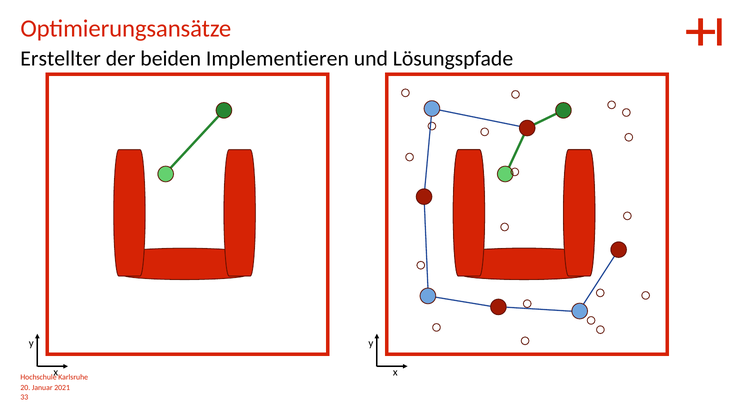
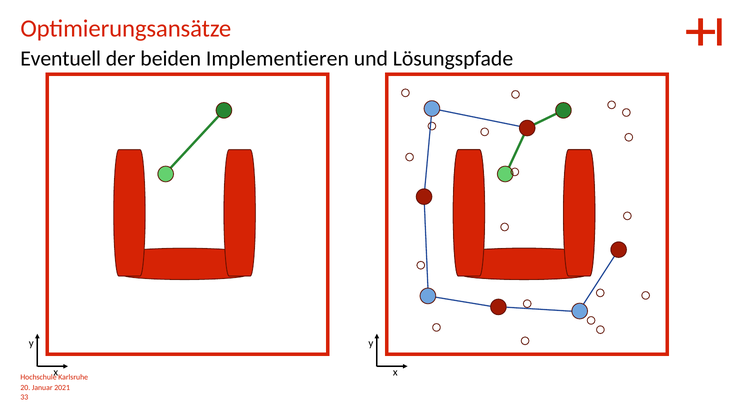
Erstellter: Erstellter -> Eventuell
